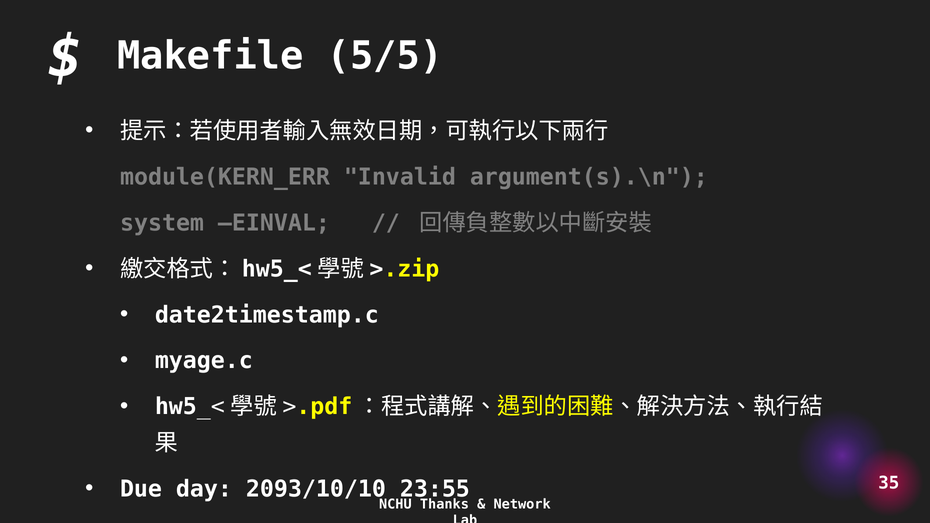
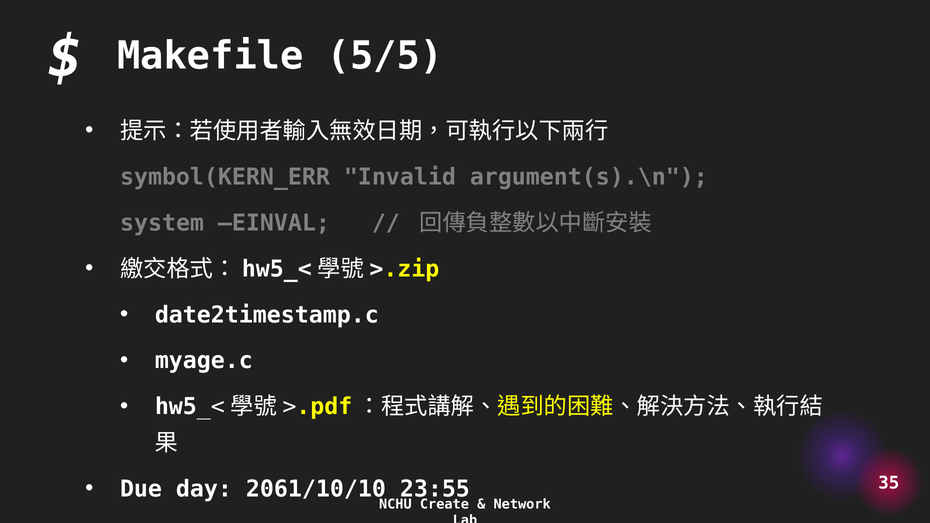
module(KERN_ERR: module(KERN_ERR -> symbol(KERN_ERR
2093/10/10: 2093/10/10 -> 2061/10/10
Thanks: Thanks -> Create
